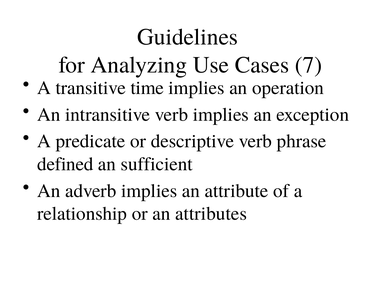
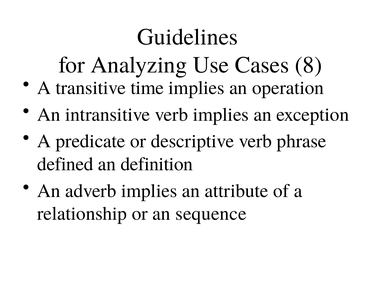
7: 7 -> 8
sufficient: sufficient -> definition
attributes: attributes -> sequence
